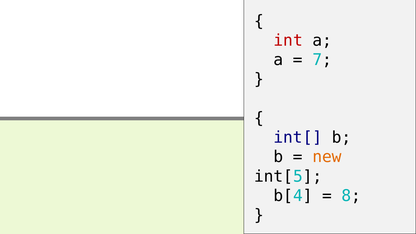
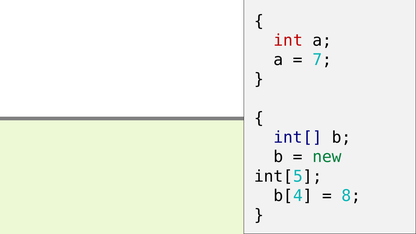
new colour: orange -> green
